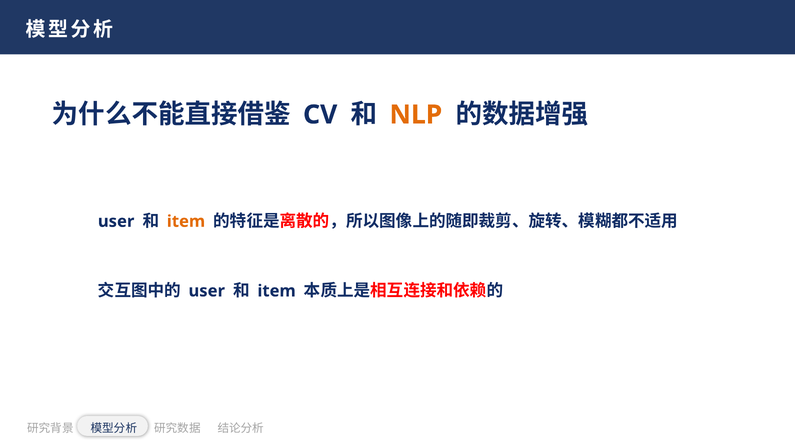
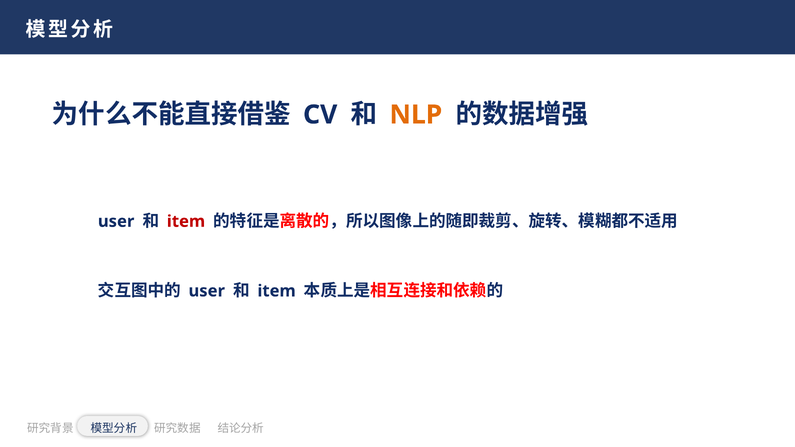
item at (186, 221) colour: orange -> red
